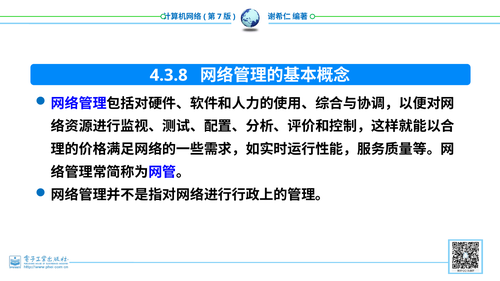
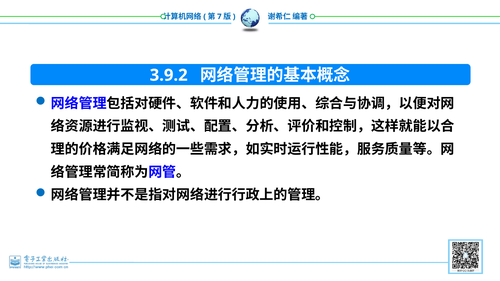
4.3.8: 4.3.8 -> 3.9.2
